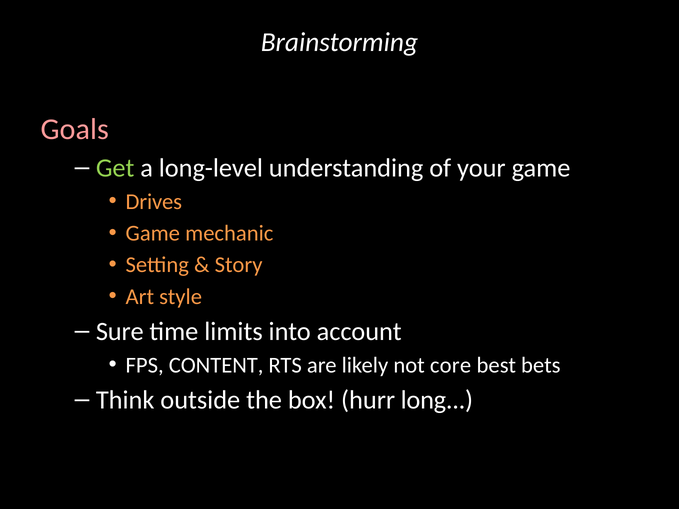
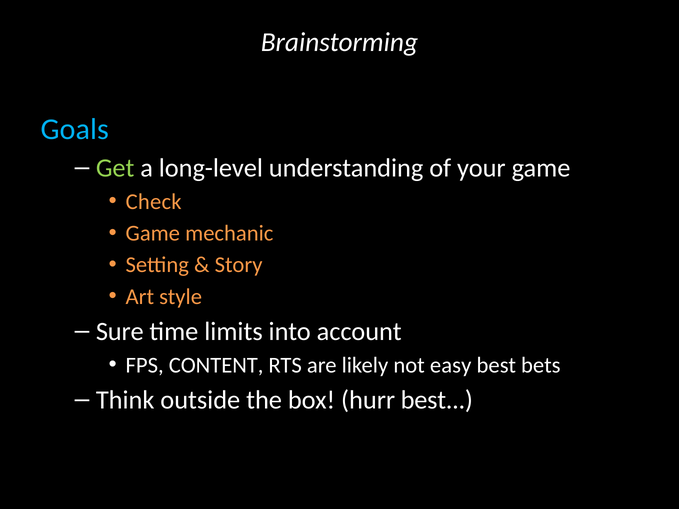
Goals colour: pink -> light blue
Drives: Drives -> Check
core: core -> easy
hurr long: long -> best
